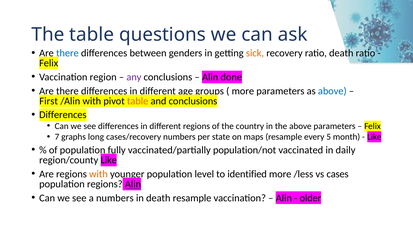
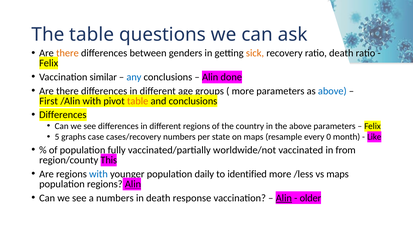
there at (67, 53) colour: blue -> orange
region: region -> similar
any colour: purple -> blue
7: 7 -> 5
long: long -> case
5: 5 -> 0
population/not: population/not -> worldwide/not
daily: daily -> from
region/county Like: Like -> This
with at (98, 174) colour: orange -> blue
level: level -> daily
vs cases: cases -> maps
death resample: resample -> response
Alin at (284, 198) underline: none -> present
